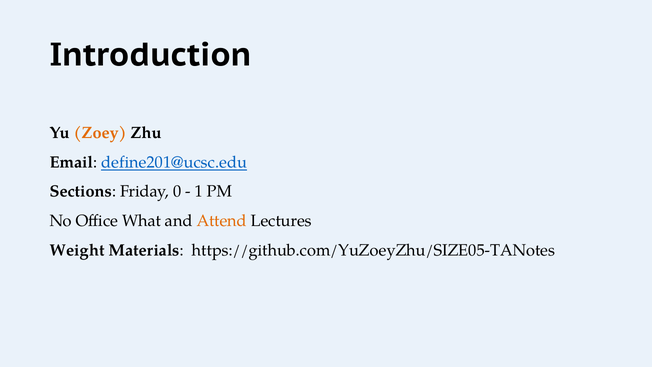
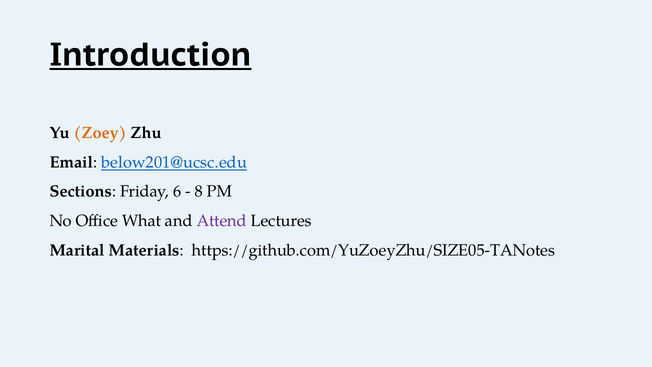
Introduction underline: none -> present
define201@ucsc.edu: define201@ucsc.edu -> below201@ucsc.edu
0: 0 -> 6
1: 1 -> 8
Attend colour: orange -> purple
Weight: Weight -> Marital
